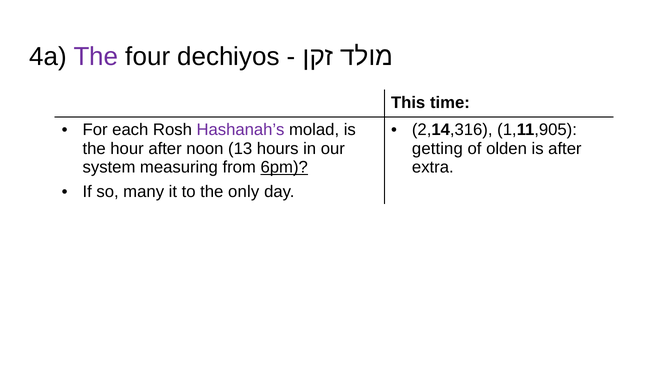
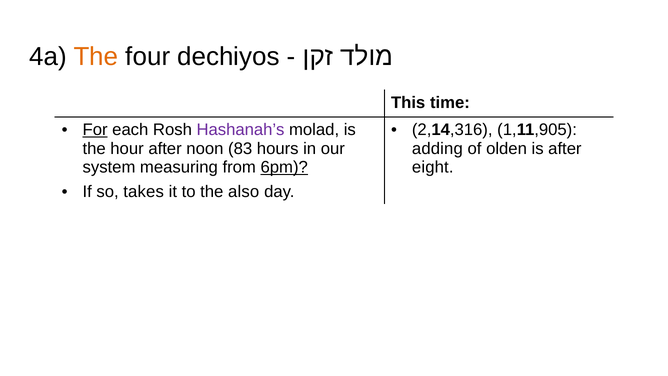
The at (96, 57) colour: purple -> orange
For underline: none -> present
13: 13 -> 83
getting: getting -> adding
extra: extra -> eight
many: many -> takes
only: only -> also
